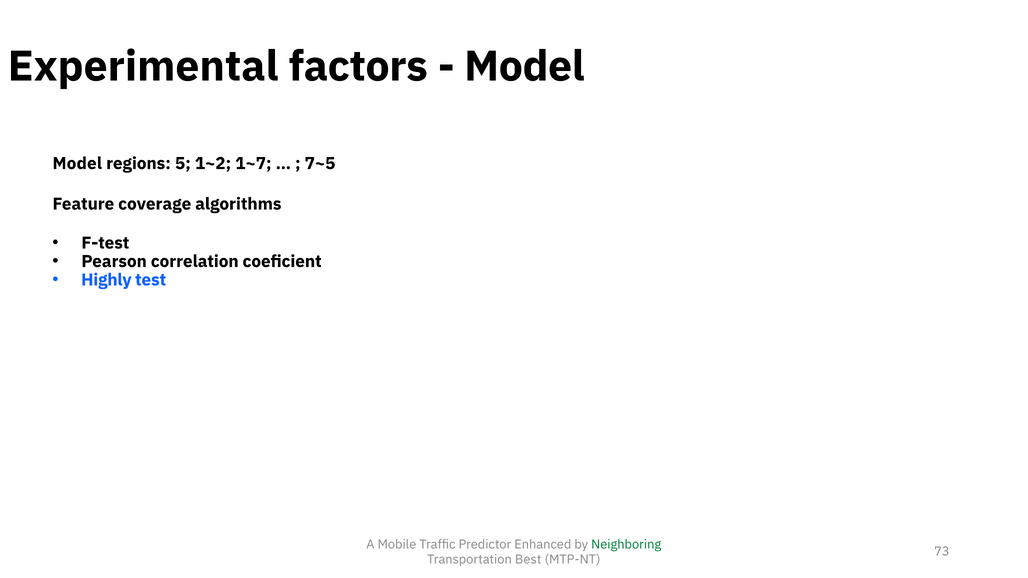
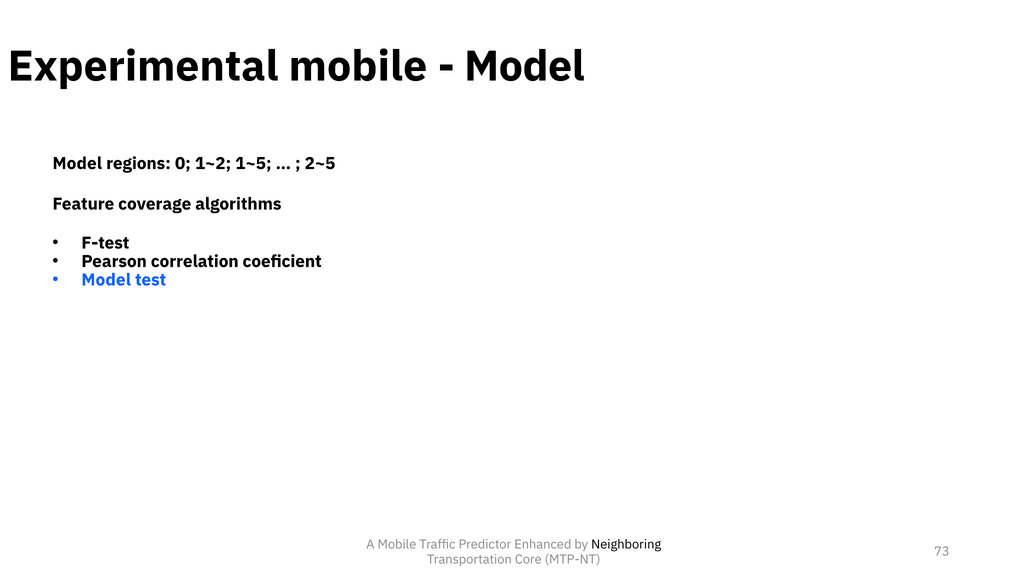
Experimental factors: factors -> mobile
5: 5 -> 0
1~7: 1~7 -> 1~5
7~5: 7~5 -> 2~5
Highly at (106, 280): Highly -> Model
Neighboring colour: green -> black
Best: Best -> Core
